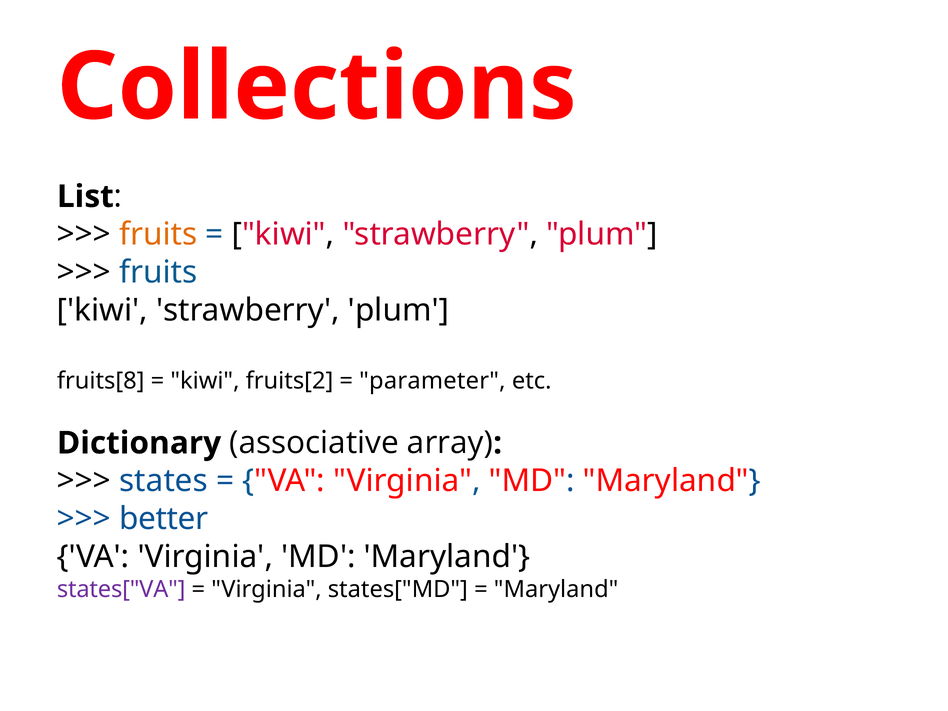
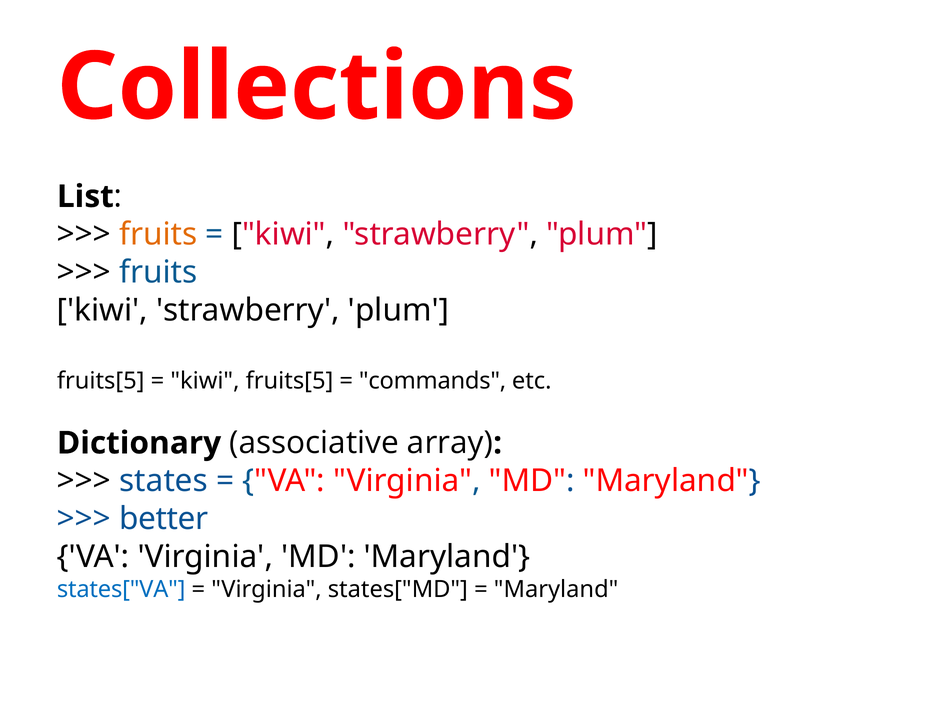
fruits[8 at (101, 381): fruits[8 -> fruits[5
kiwi fruits[2: fruits[2 -> fruits[5
parameter: parameter -> commands
states["VA colour: purple -> blue
